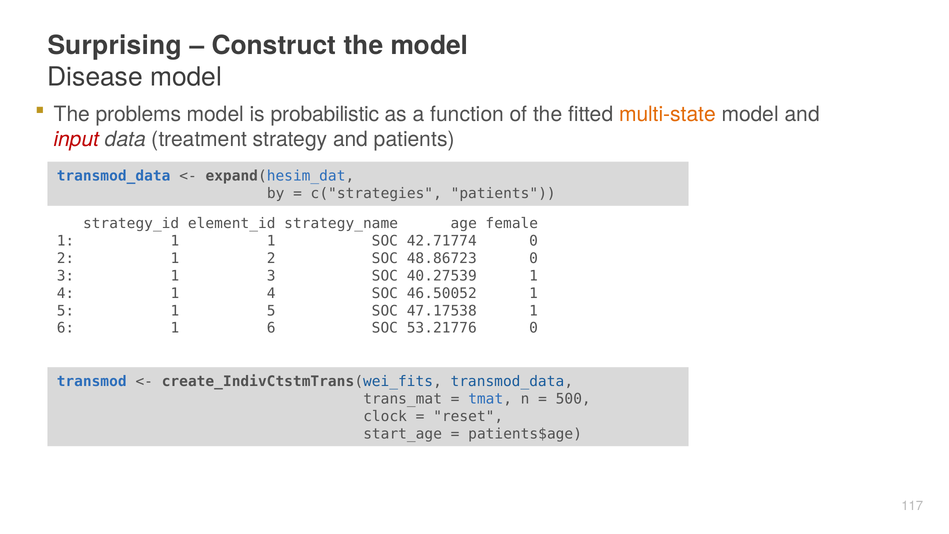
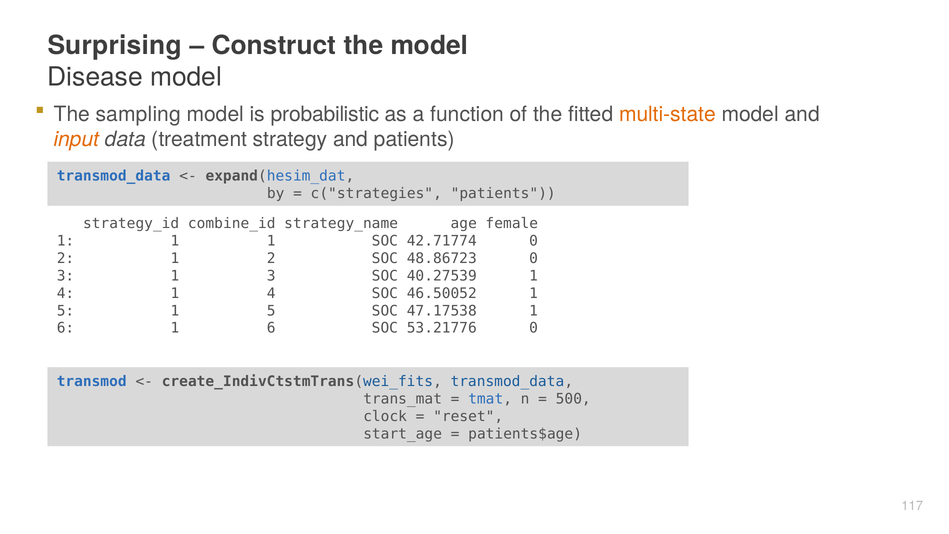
problems: problems -> sampling
input colour: red -> orange
element_id: element_id -> combine_id
